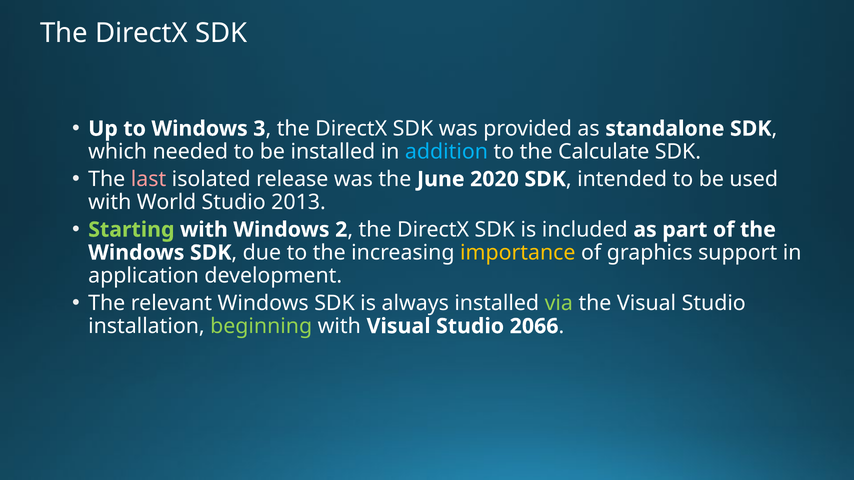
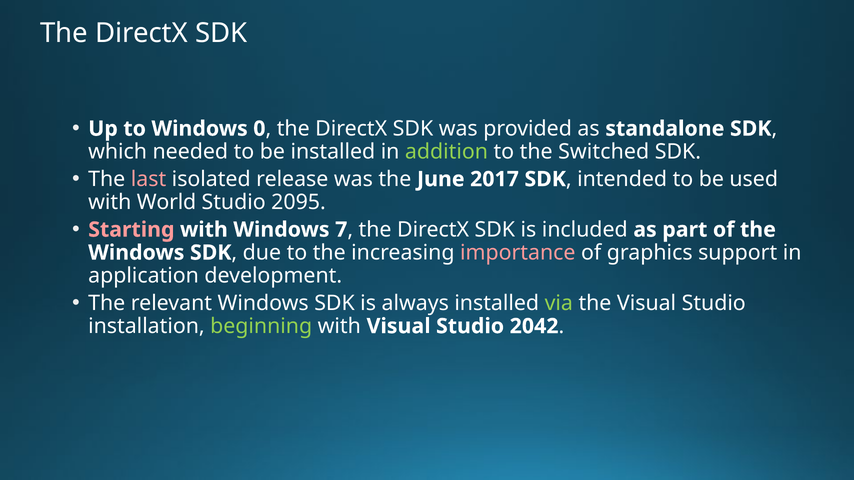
3: 3 -> 0
addition colour: light blue -> light green
Calculate: Calculate -> Switched
2020: 2020 -> 2017
2013: 2013 -> 2095
Starting colour: light green -> pink
2: 2 -> 7
importance colour: yellow -> pink
2066: 2066 -> 2042
